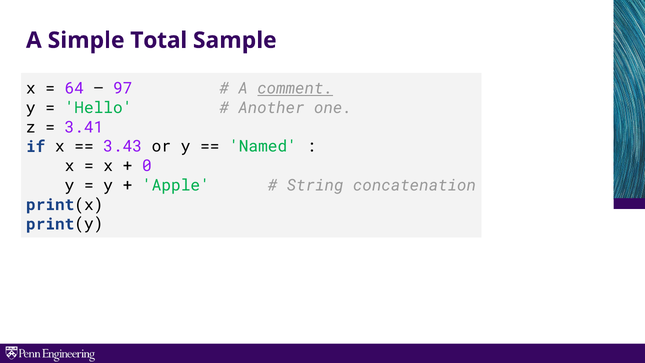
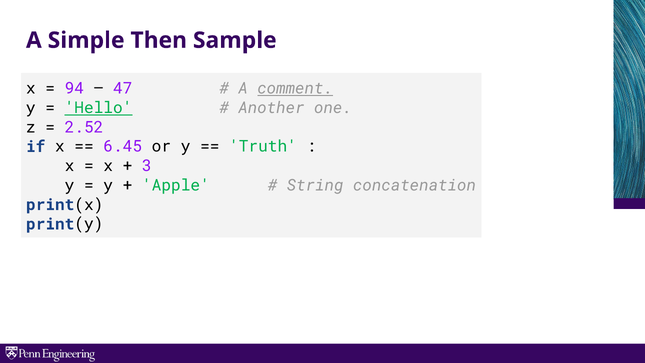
Total: Total -> Then
64: 64 -> 94
97: 97 -> 47
Hello underline: none -> present
3.41: 3.41 -> 2.52
3.43: 3.43 -> 6.45
Named: Named -> Truth
0: 0 -> 3
